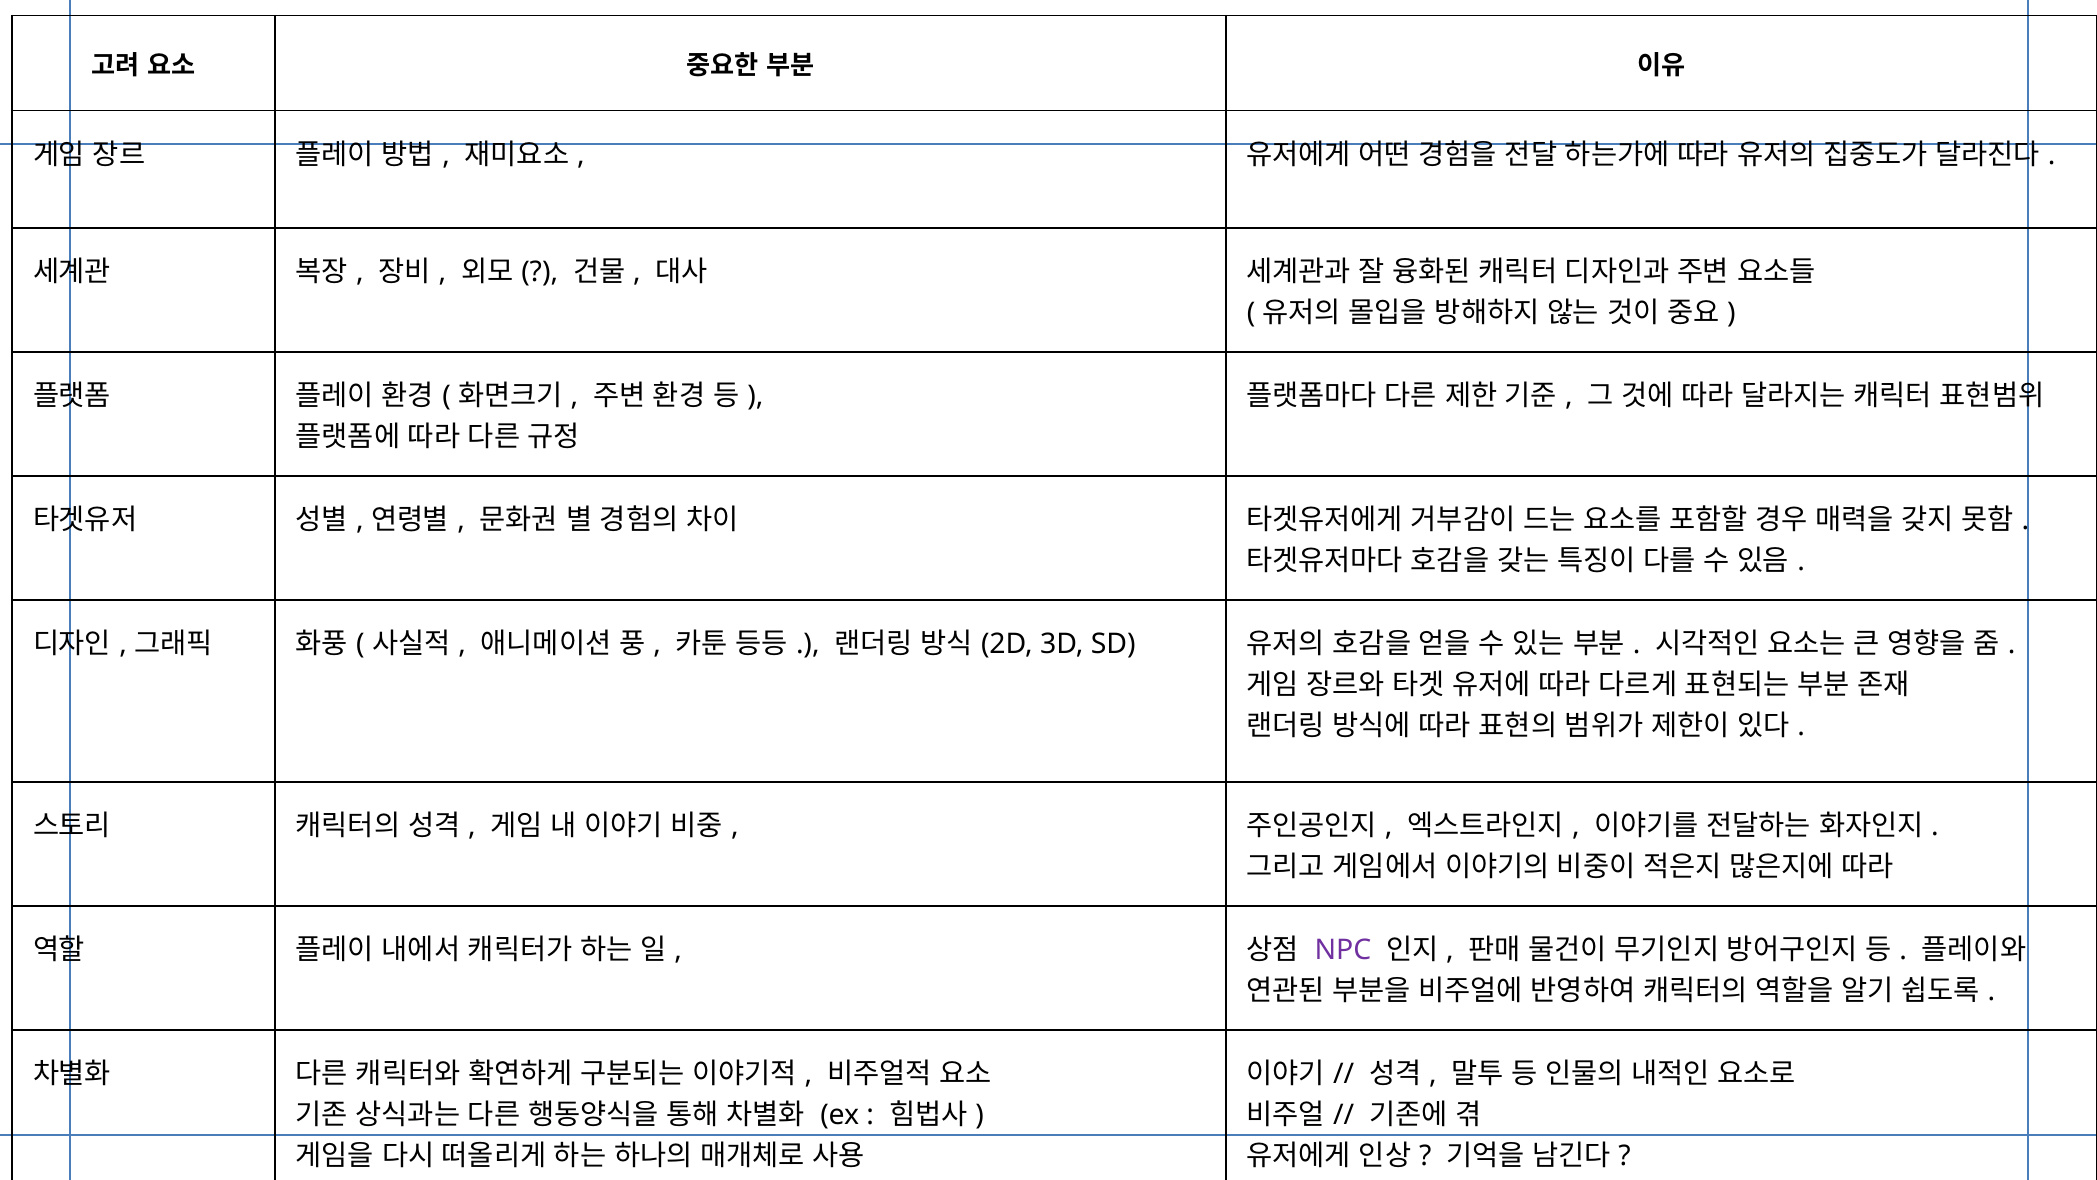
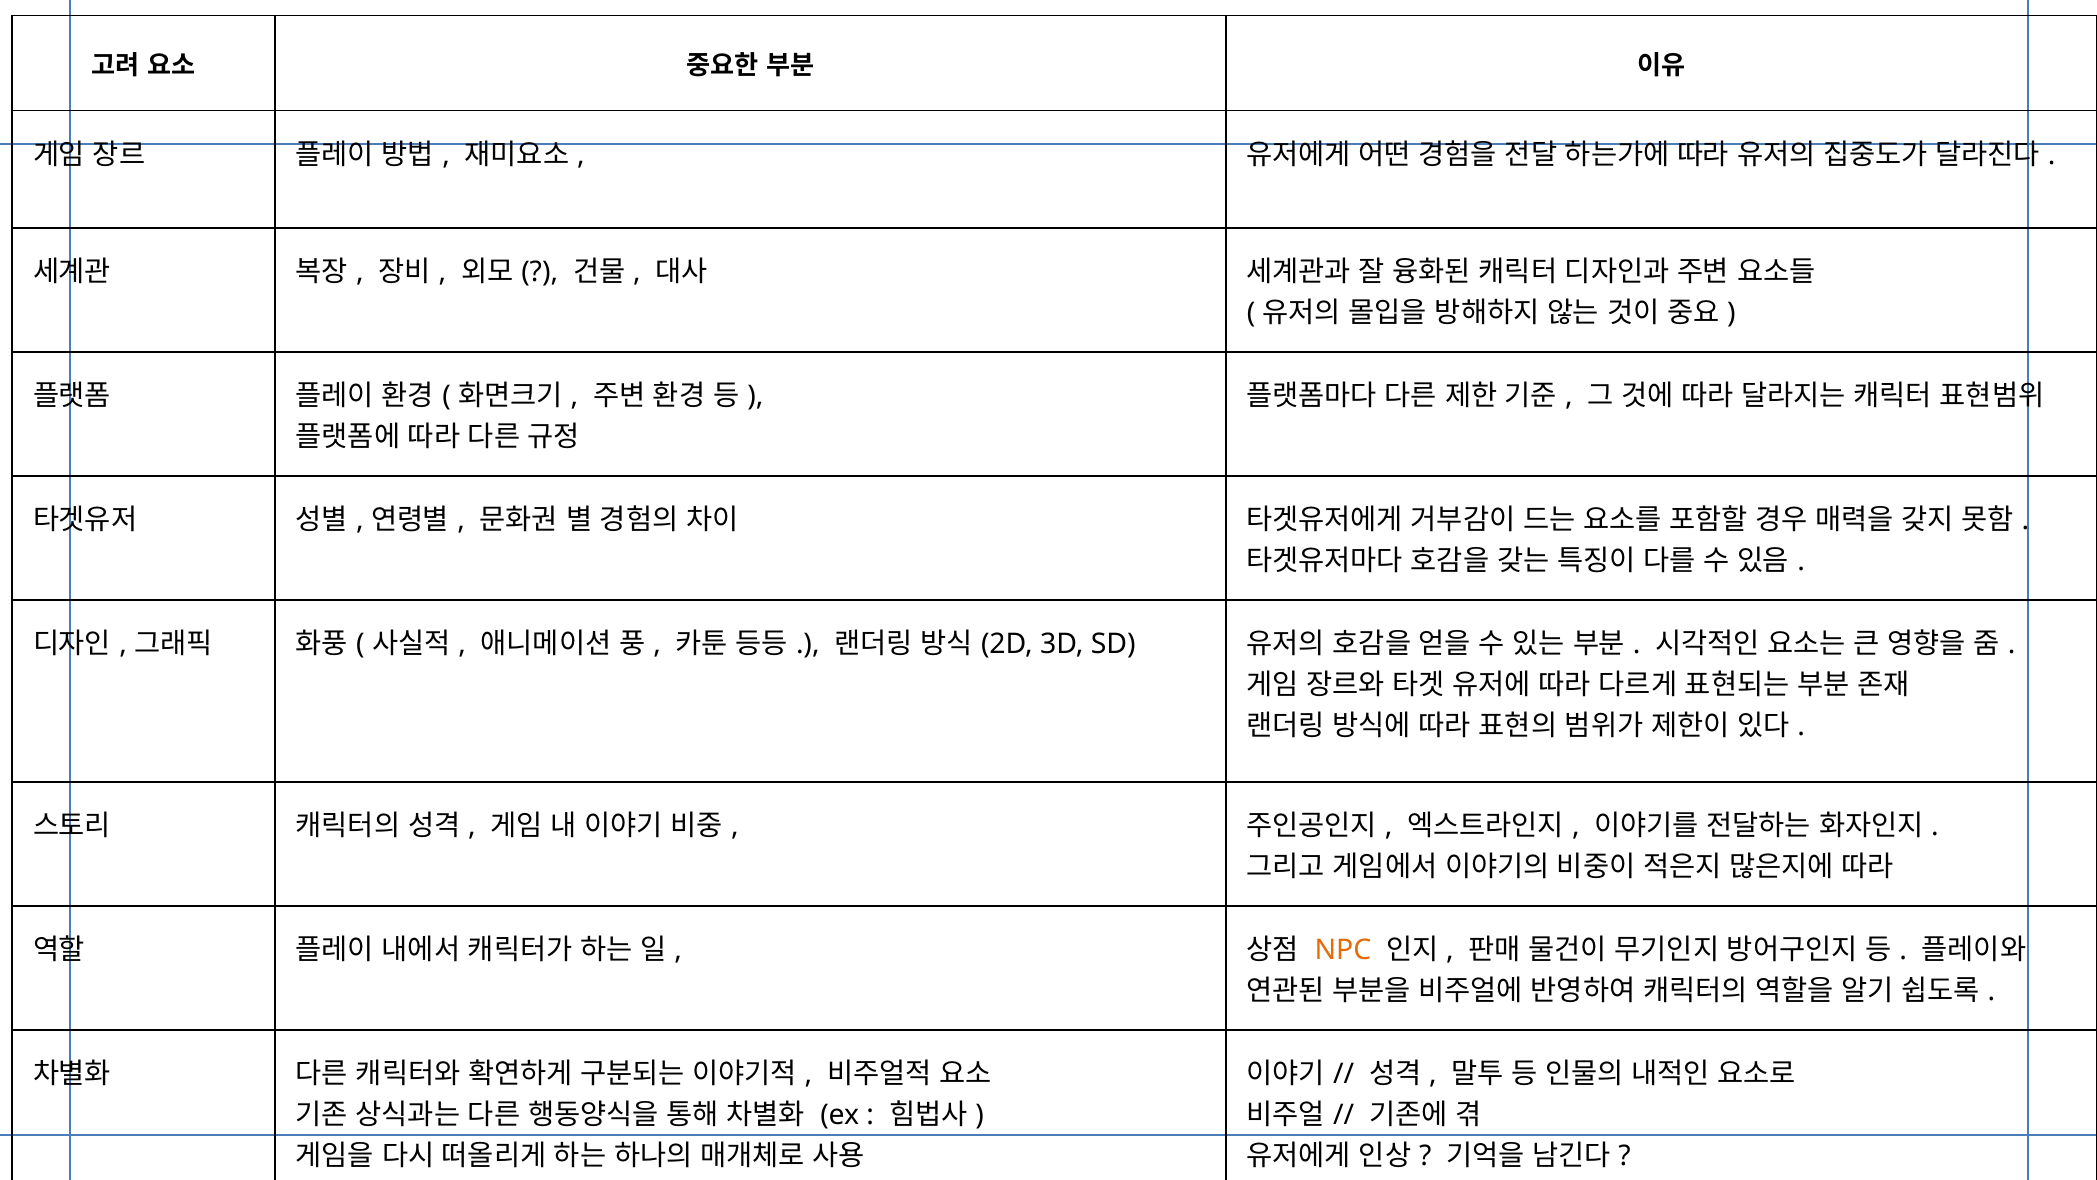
NPC colour: purple -> orange
